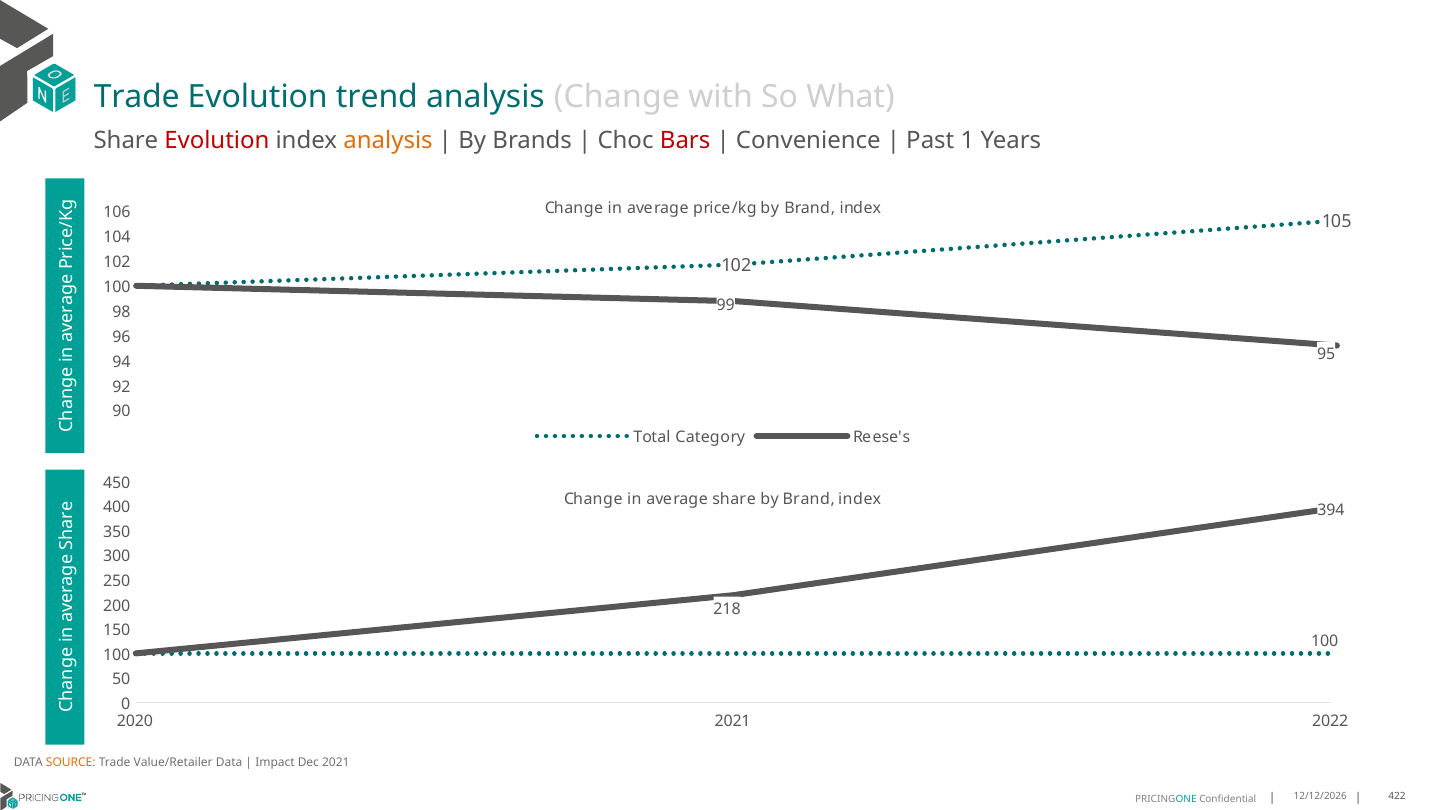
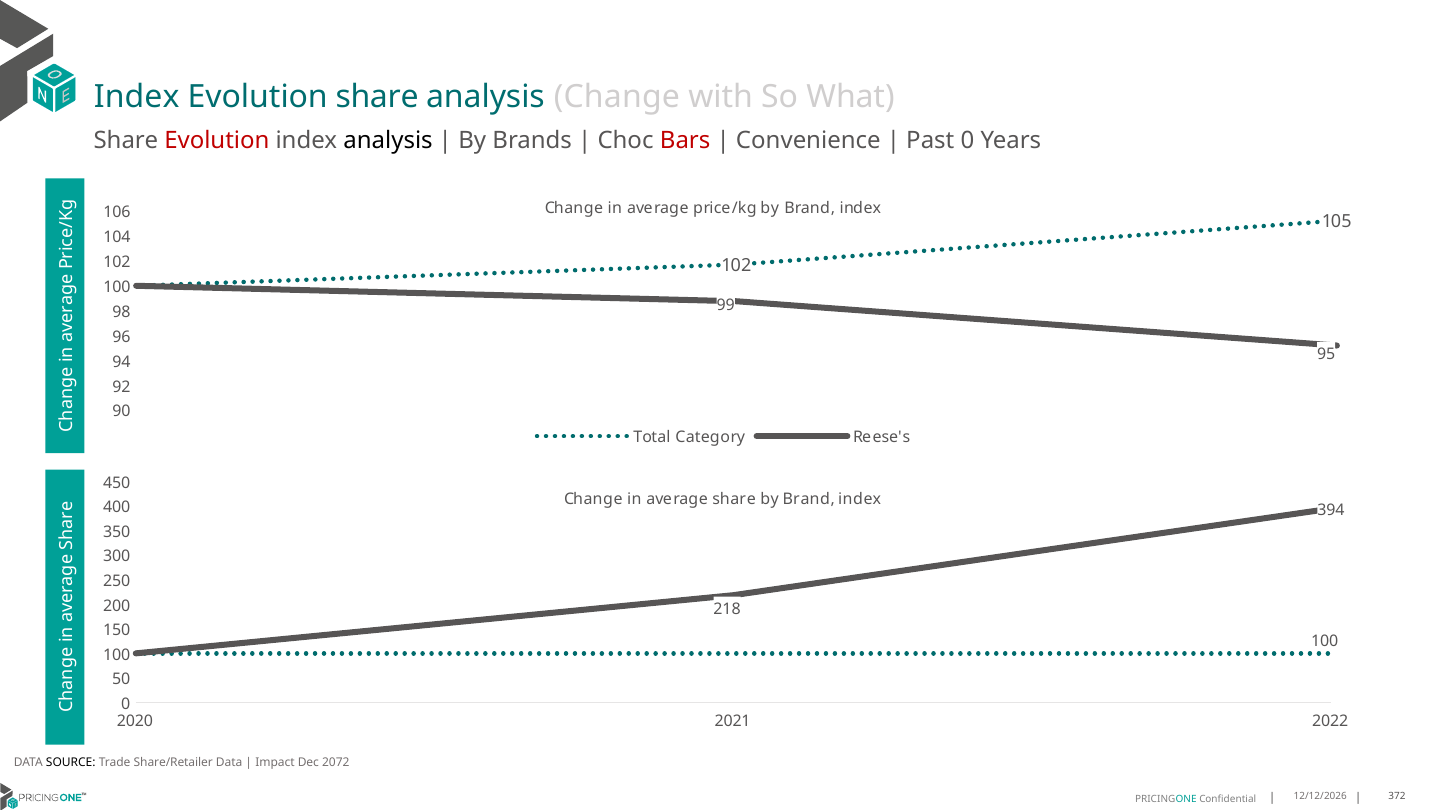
Trade at (137, 97): Trade -> Index
Evolution trend: trend -> share
analysis at (388, 140) colour: orange -> black
Past 1: 1 -> 0
SOURCE colour: orange -> black
Value/Retailer: Value/Retailer -> Share/Retailer
Dec 2021: 2021 -> 2072
422: 422 -> 372
